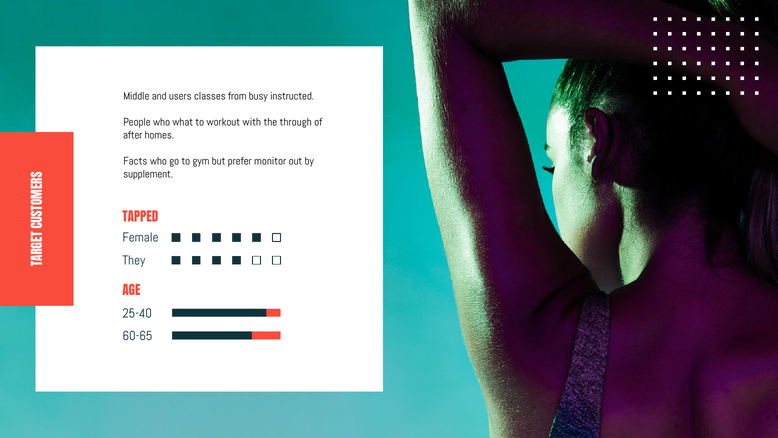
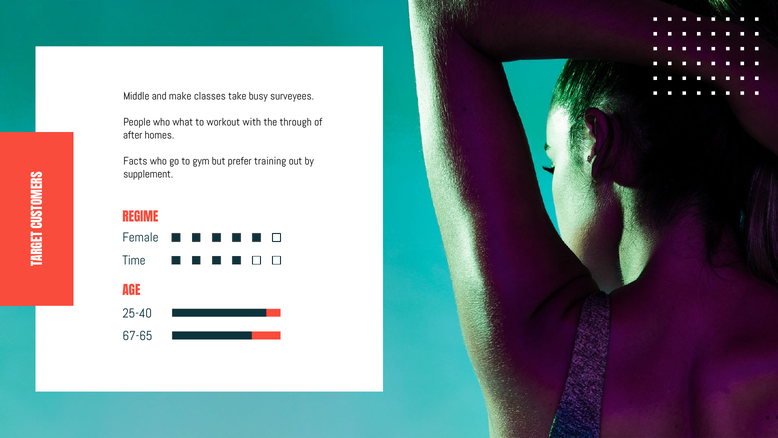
users: users -> make
from: from -> take
instructed: instructed -> surveyees
monitor: monitor -> training
TAPPED: TAPPED -> REGIME
They: They -> Time
60-65: 60-65 -> 67-65
